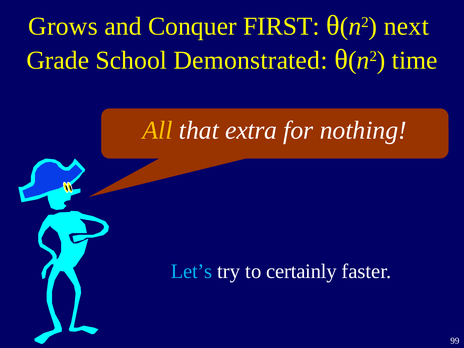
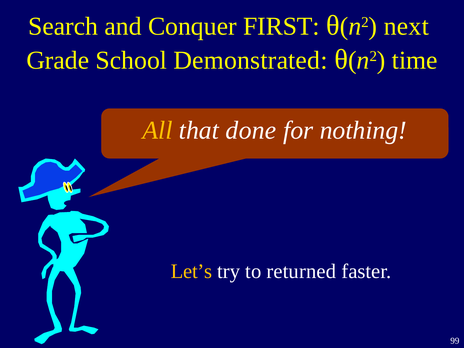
Grows: Grows -> Search
extra: extra -> done
Let’s colour: light blue -> yellow
certainly: certainly -> returned
